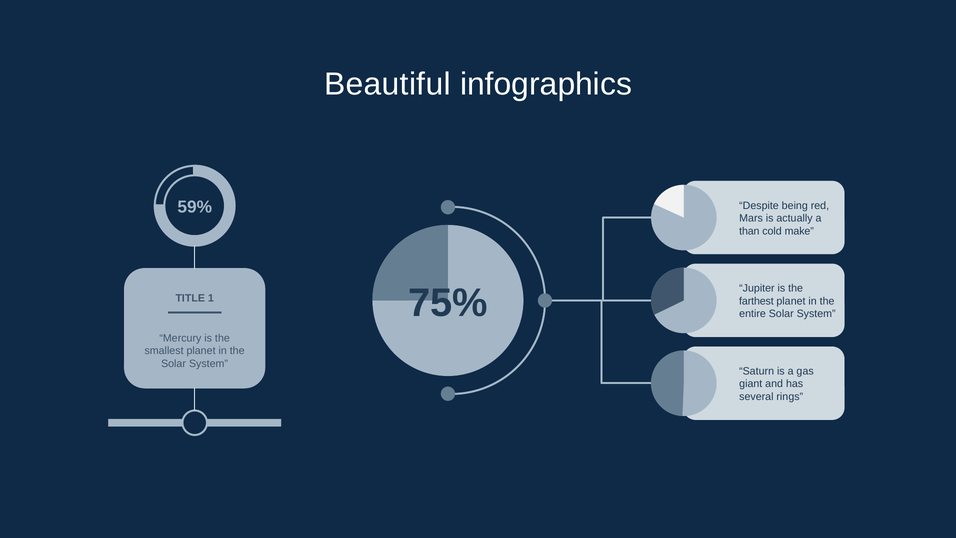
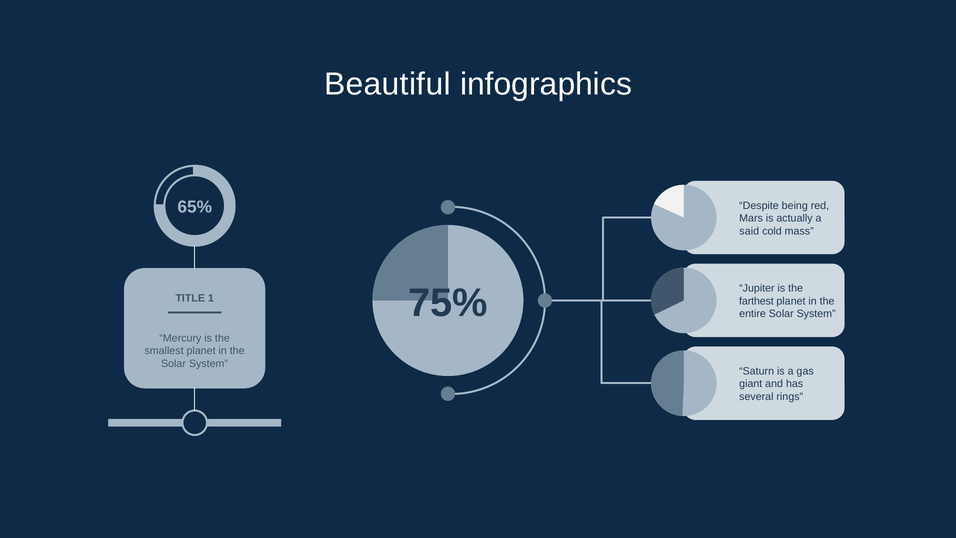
59%: 59% -> 65%
than: than -> said
make: make -> mass
